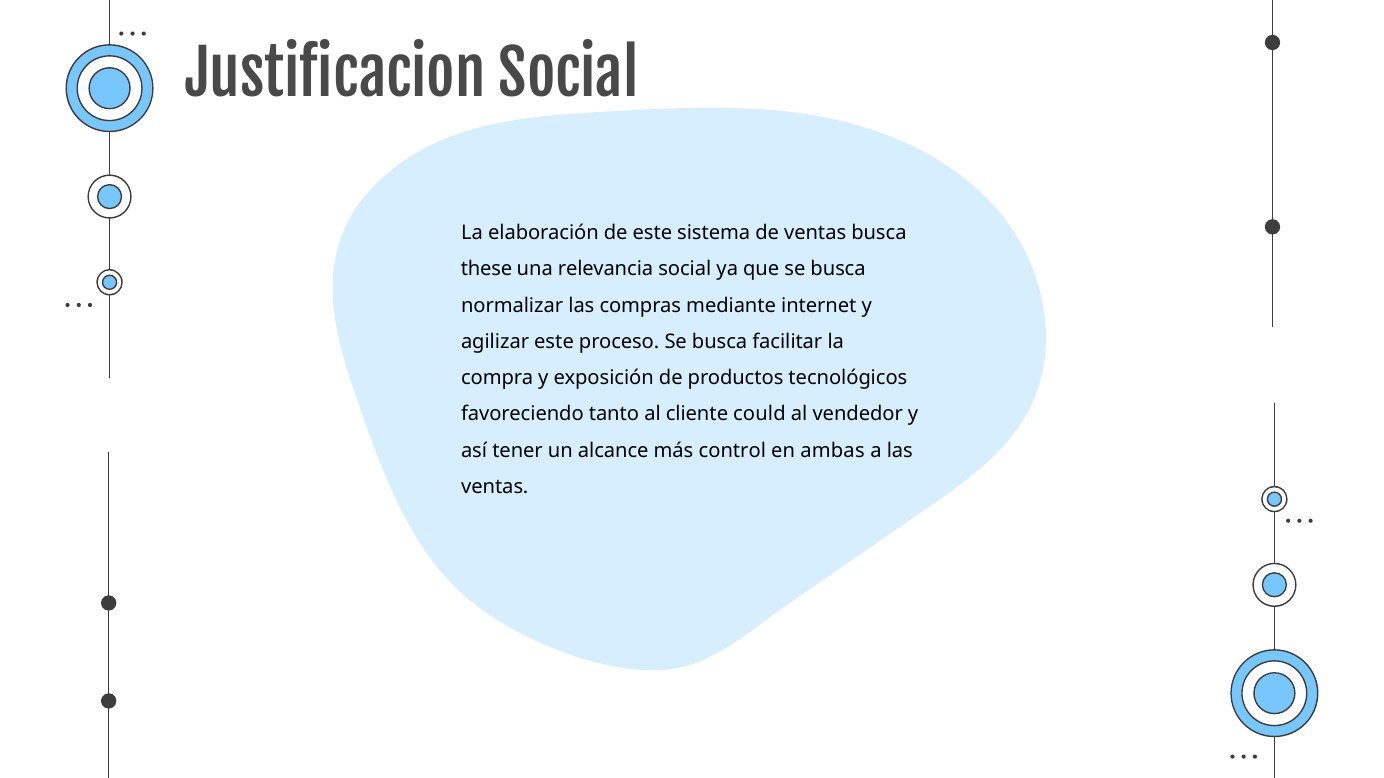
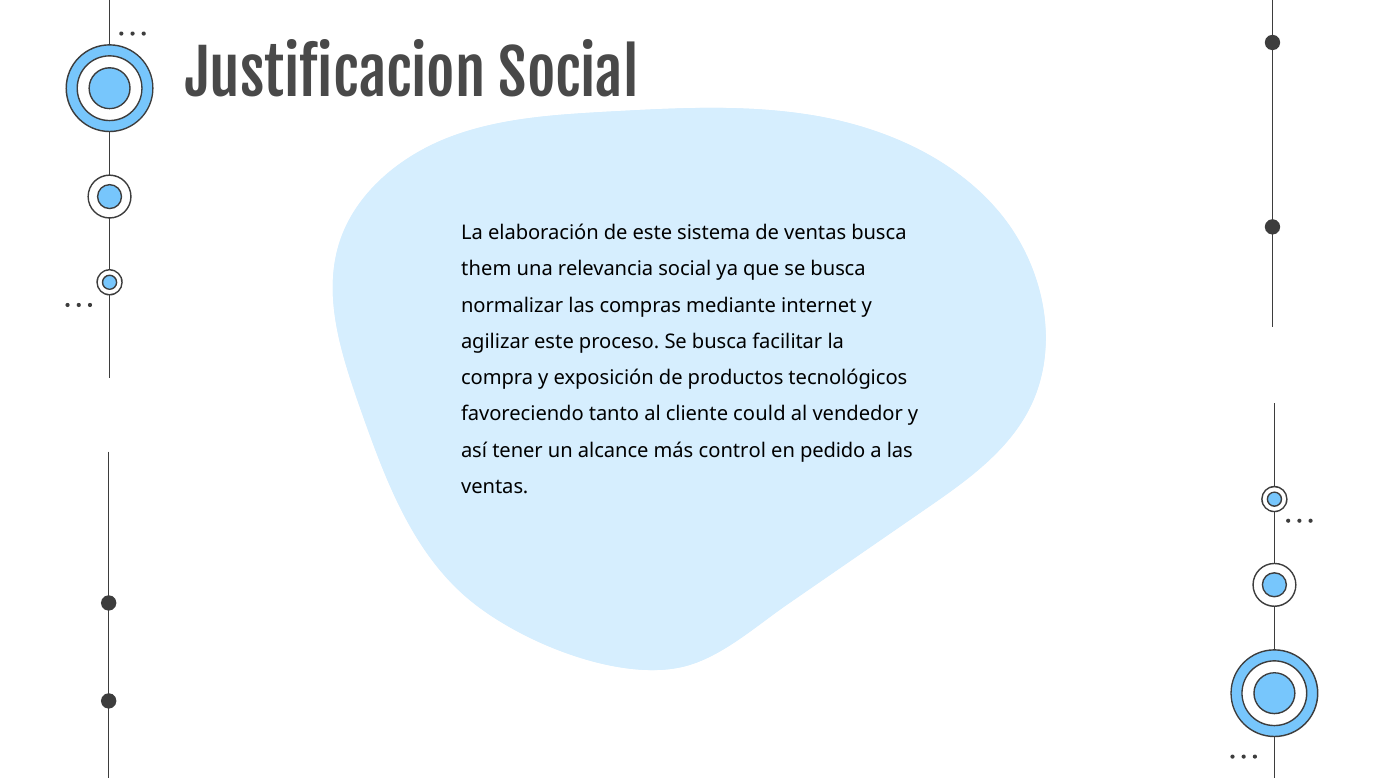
these: these -> them
ambas: ambas -> pedido
